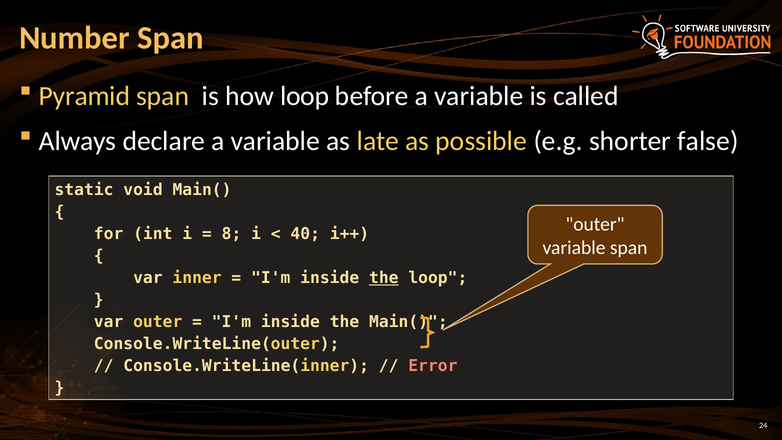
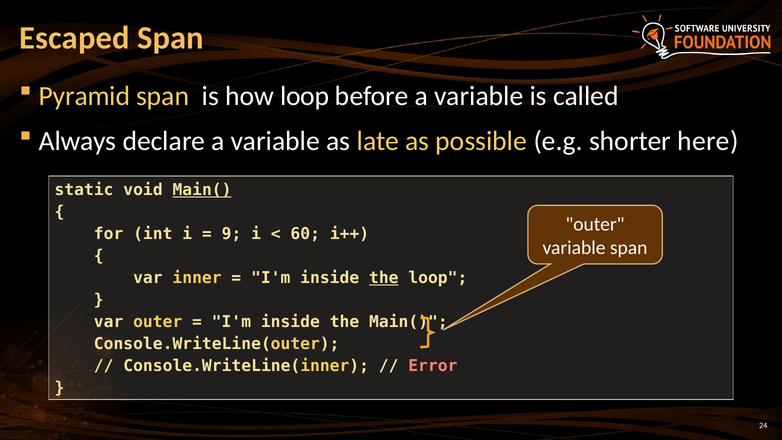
Number: Number -> Escaped
false: false -> here
Main( at (202, 190) underline: none -> present
8: 8 -> 9
40: 40 -> 60
